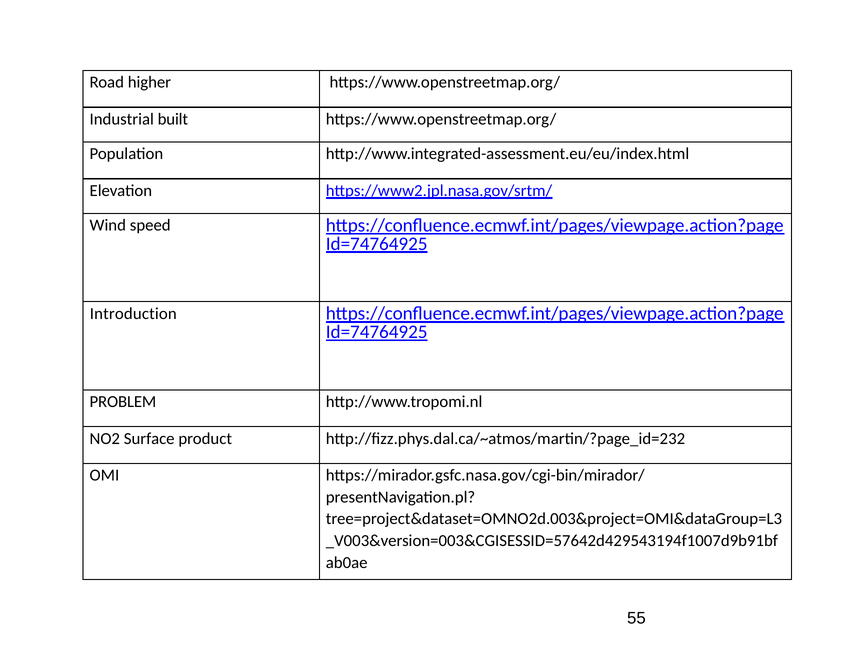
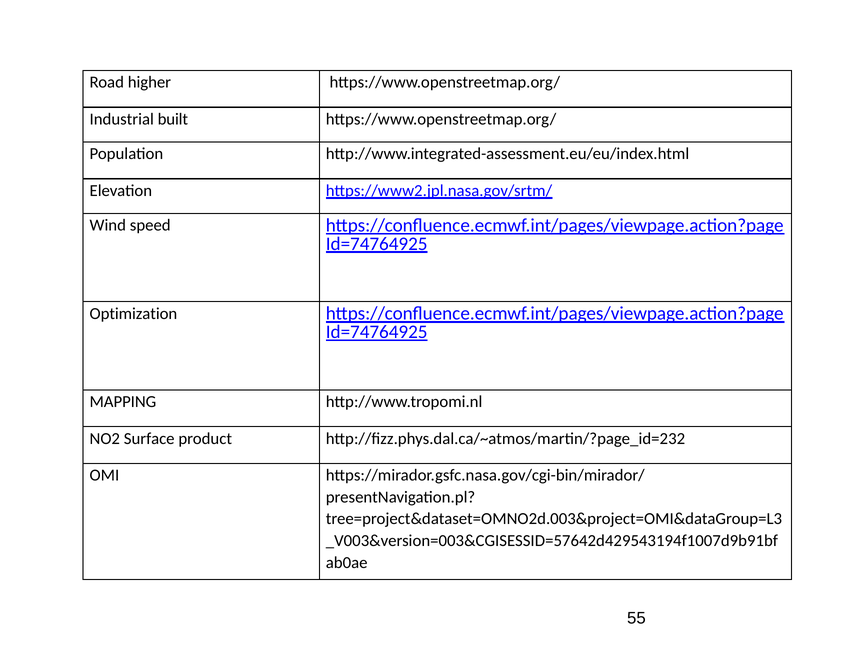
Introduction: Introduction -> Optimization
PROBLEM: PROBLEM -> MAPPING
